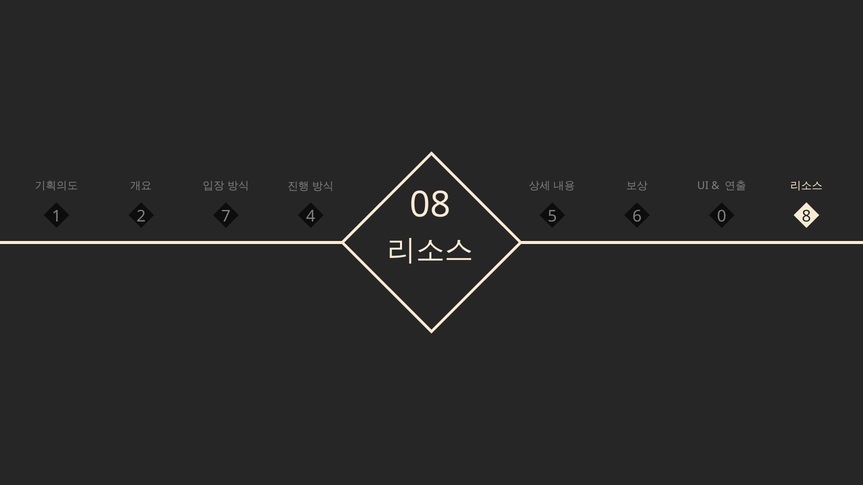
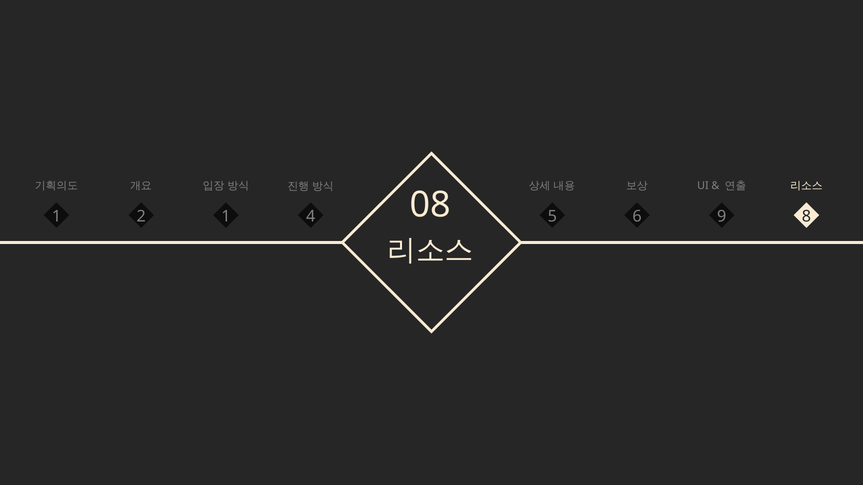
0: 0 -> 9
2 7: 7 -> 1
